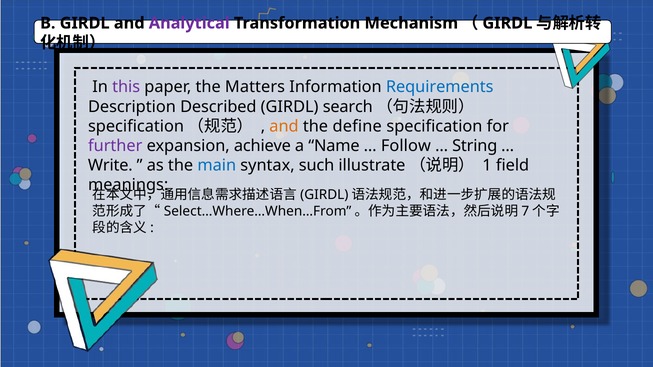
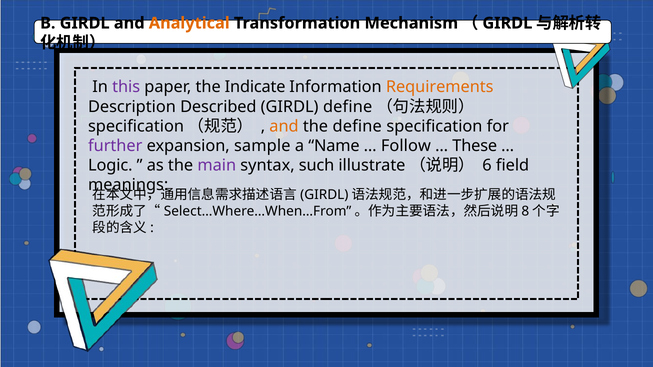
Analytical colour: purple -> orange
Matters: Matters -> Indicate
Requirements colour: blue -> orange
GIRDL search: search -> define
achieve: achieve -> sample
String: String -> These
Write: Write -> Logic
main colour: blue -> purple
1: 1 -> 6
7: 7 -> 8
